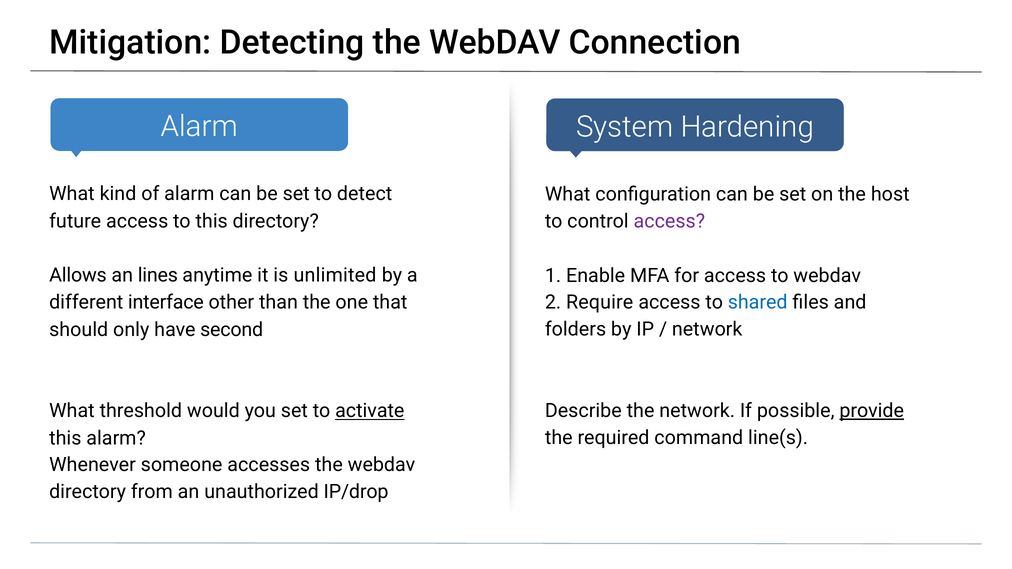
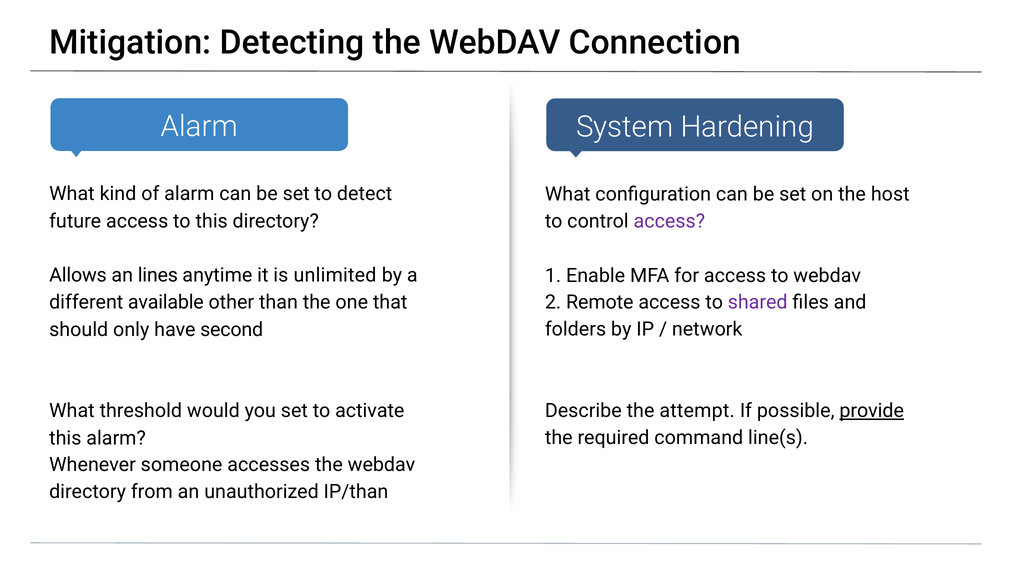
interface: interface -> available
Require: Require -> Remote
shared colour: blue -> purple
the network: network -> attempt
activate underline: present -> none
IP/drop: IP/drop -> IP/than
